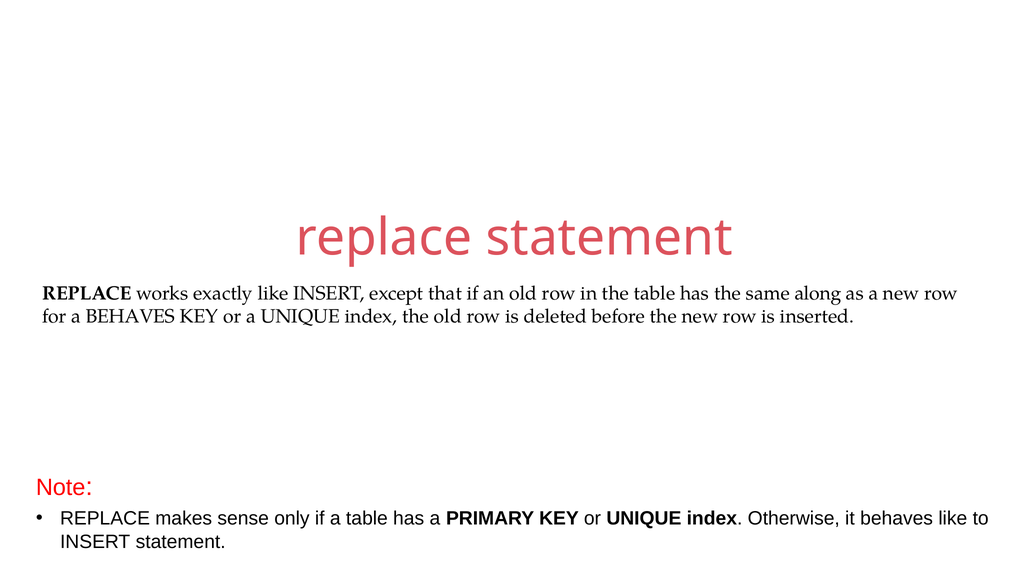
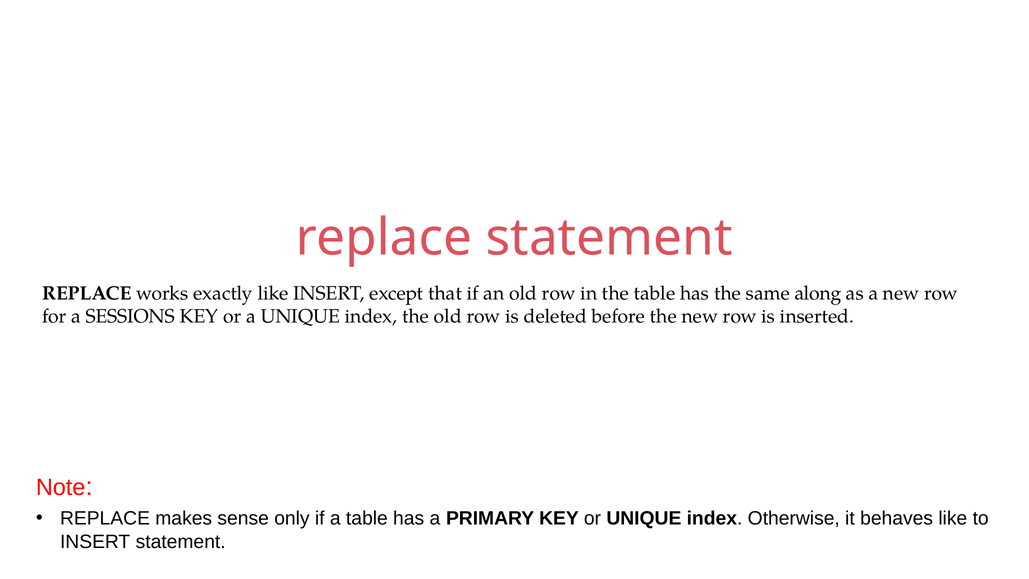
a BEHAVES: BEHAVES -> SESSIONS
